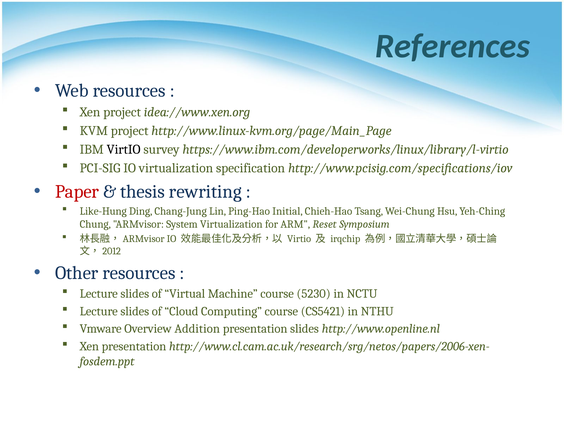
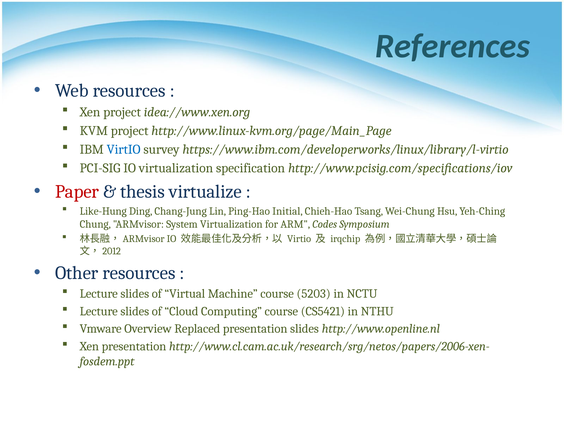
VirtIO at (124, 149) colour: black -> blue
rewriting: rewriting -> virtualize
Reset: Reset -> Codes
5230: 5230 -> 5203
Addition: Addition -> Replaced
